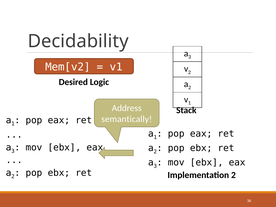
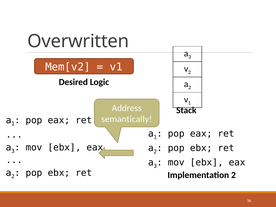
Decidability: Decidability -> Overwritten
